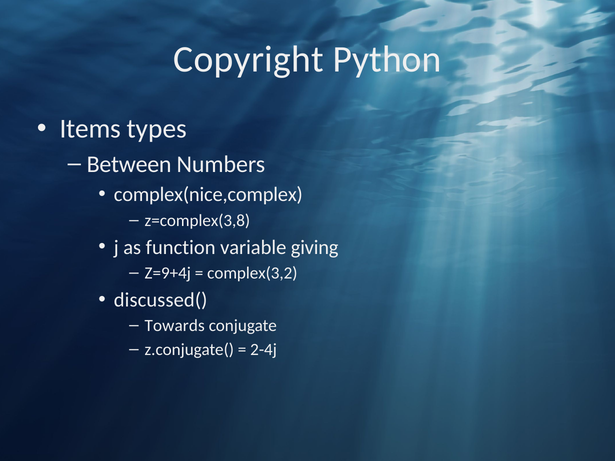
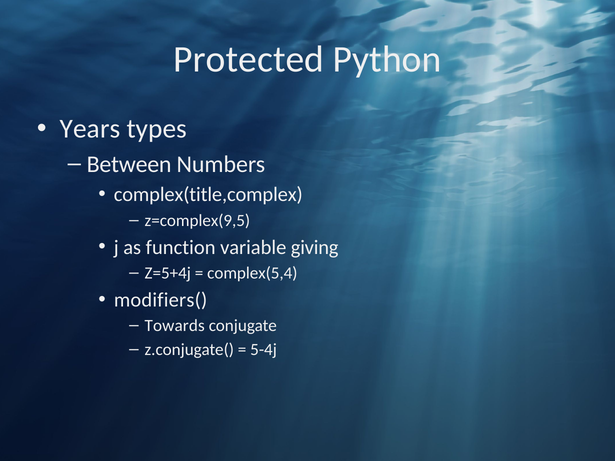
Copyright: Copyright -> Protected
Items: Items -> Years
complex(nice,complex: complex(nice,complex -> complex(title,complex
z=complex(3,8: z=complex(3,8 -> z=complex(9,5
Z=9+4j: Z=9+4j -> Z=5+4j
complex(3,2: complex(3,2 -> complex(5,4
discussed(: discussed( -> modifiers(
2-4j: 2-4j -> 5-4j
